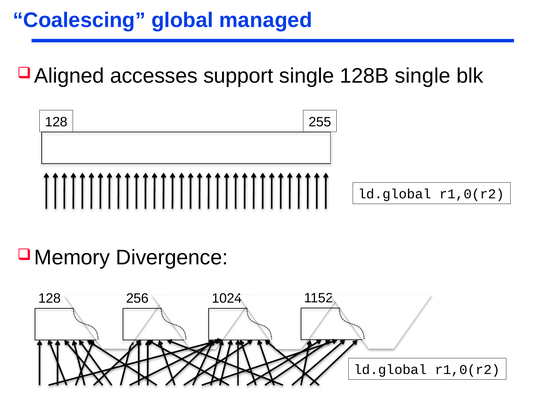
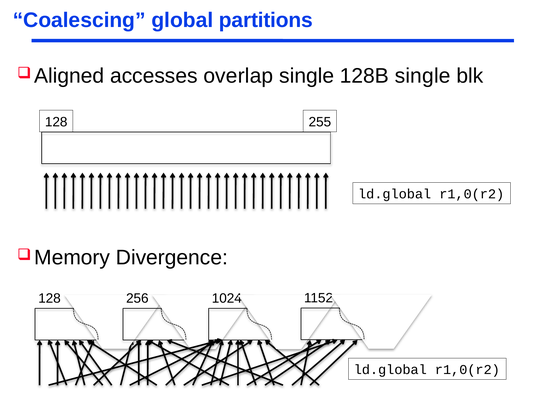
managed: managed -> partitions
support: support -> overlap
